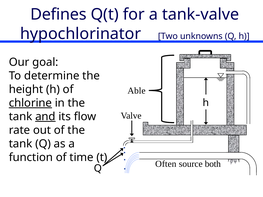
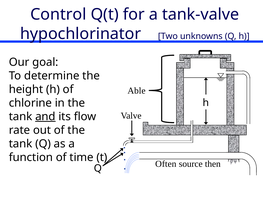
Defines: Defines -> Control
chlorine underline: present -> none
both: both -> then
